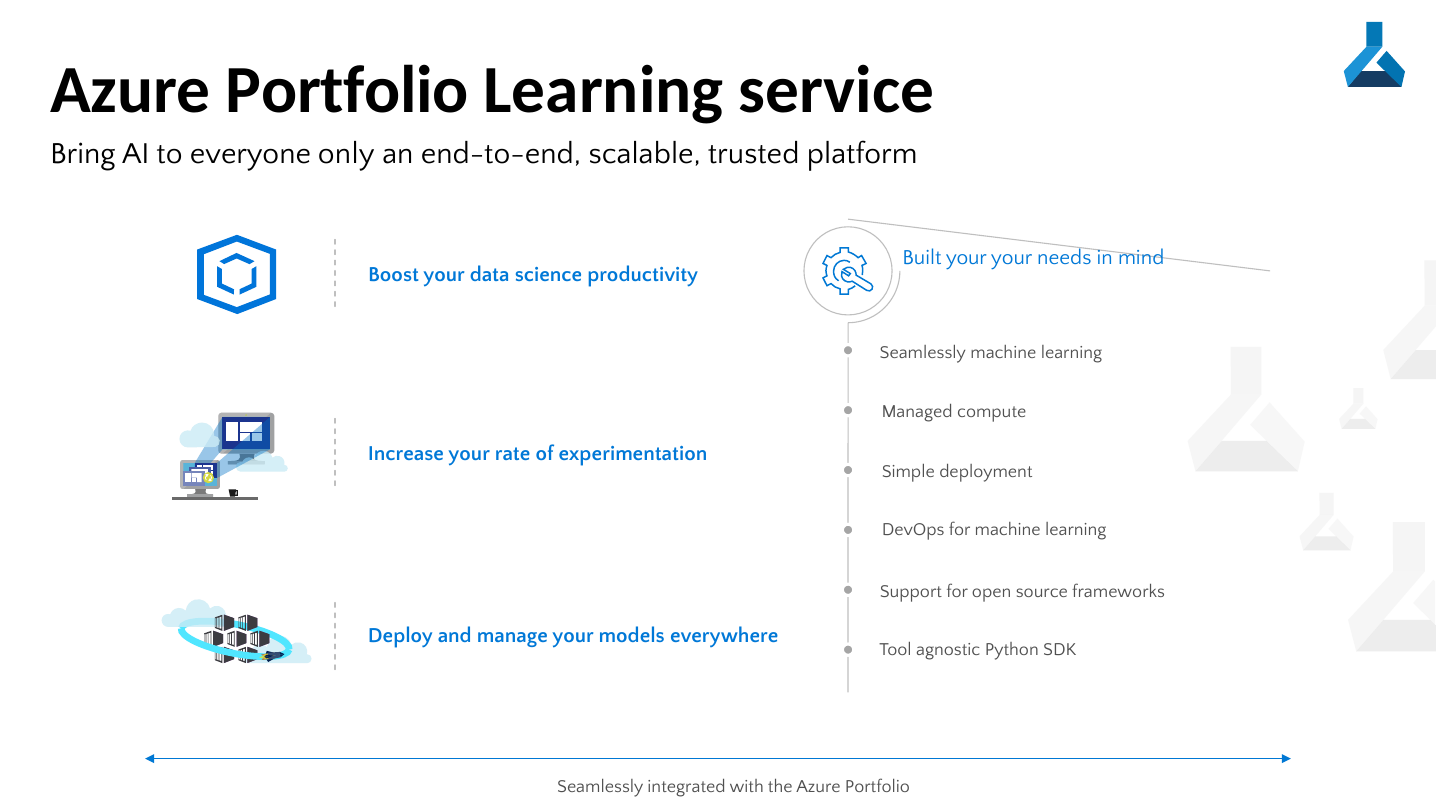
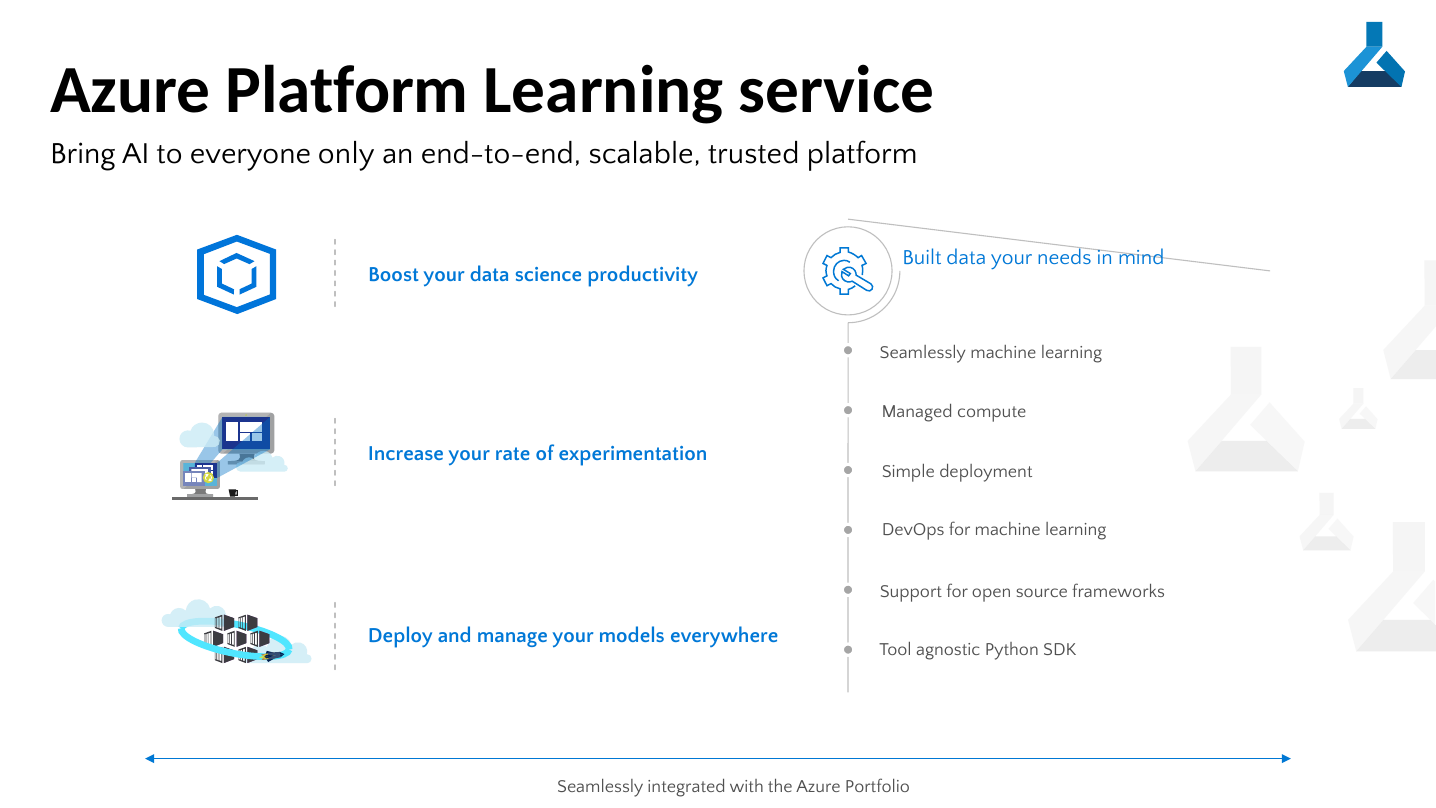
Portfolio at (347, 91): Portfolio -> Platform
Built your: your -> data
